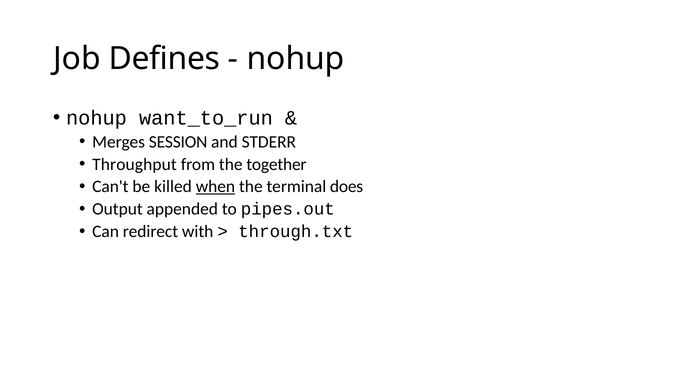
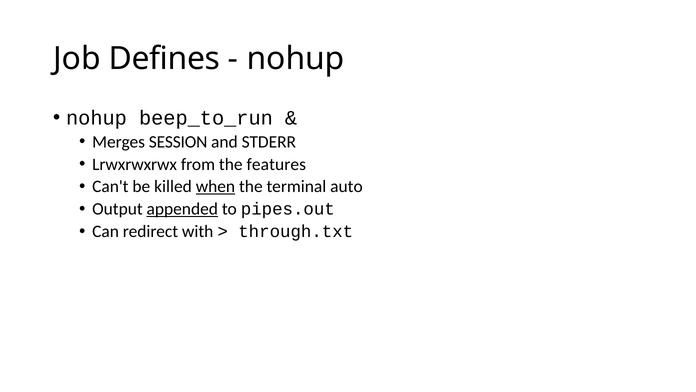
want_to_run: want_to_run -> beep_to_run
Throughput: Throughput -> Lrwxrwxrwx
together: together -> features
does: does -> auto
appended underline: none -> present
